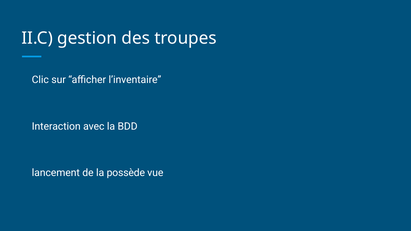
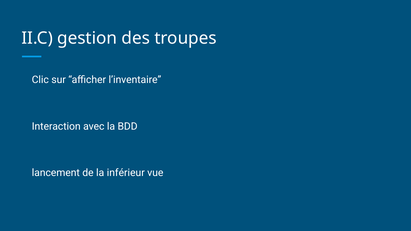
possède: possède -> inférieur
